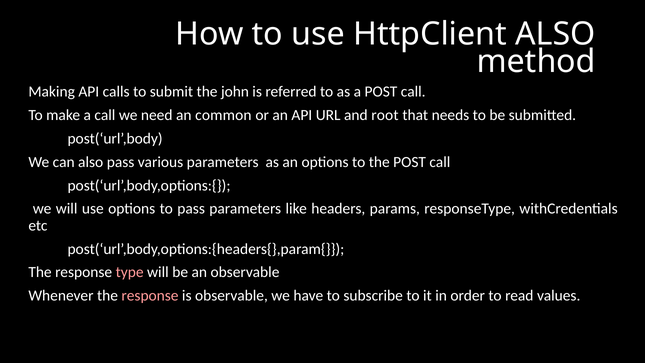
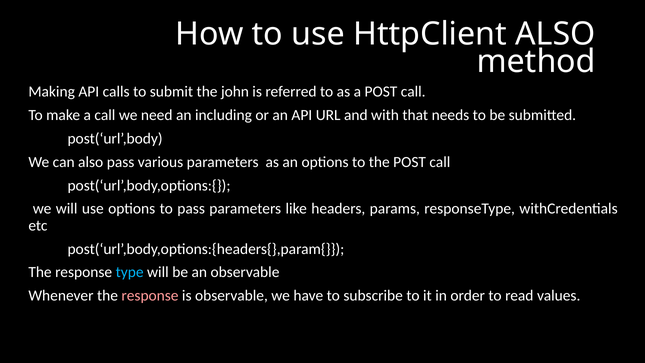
common: common -> including
root: root -> with
type colour: pink -> light blue
